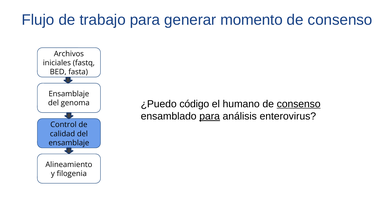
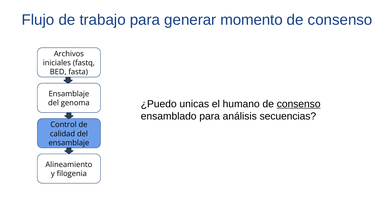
código: código -> unicas
para at (210, 116) underline: present -> none
enterovirus: enterovirus -> secuencias
